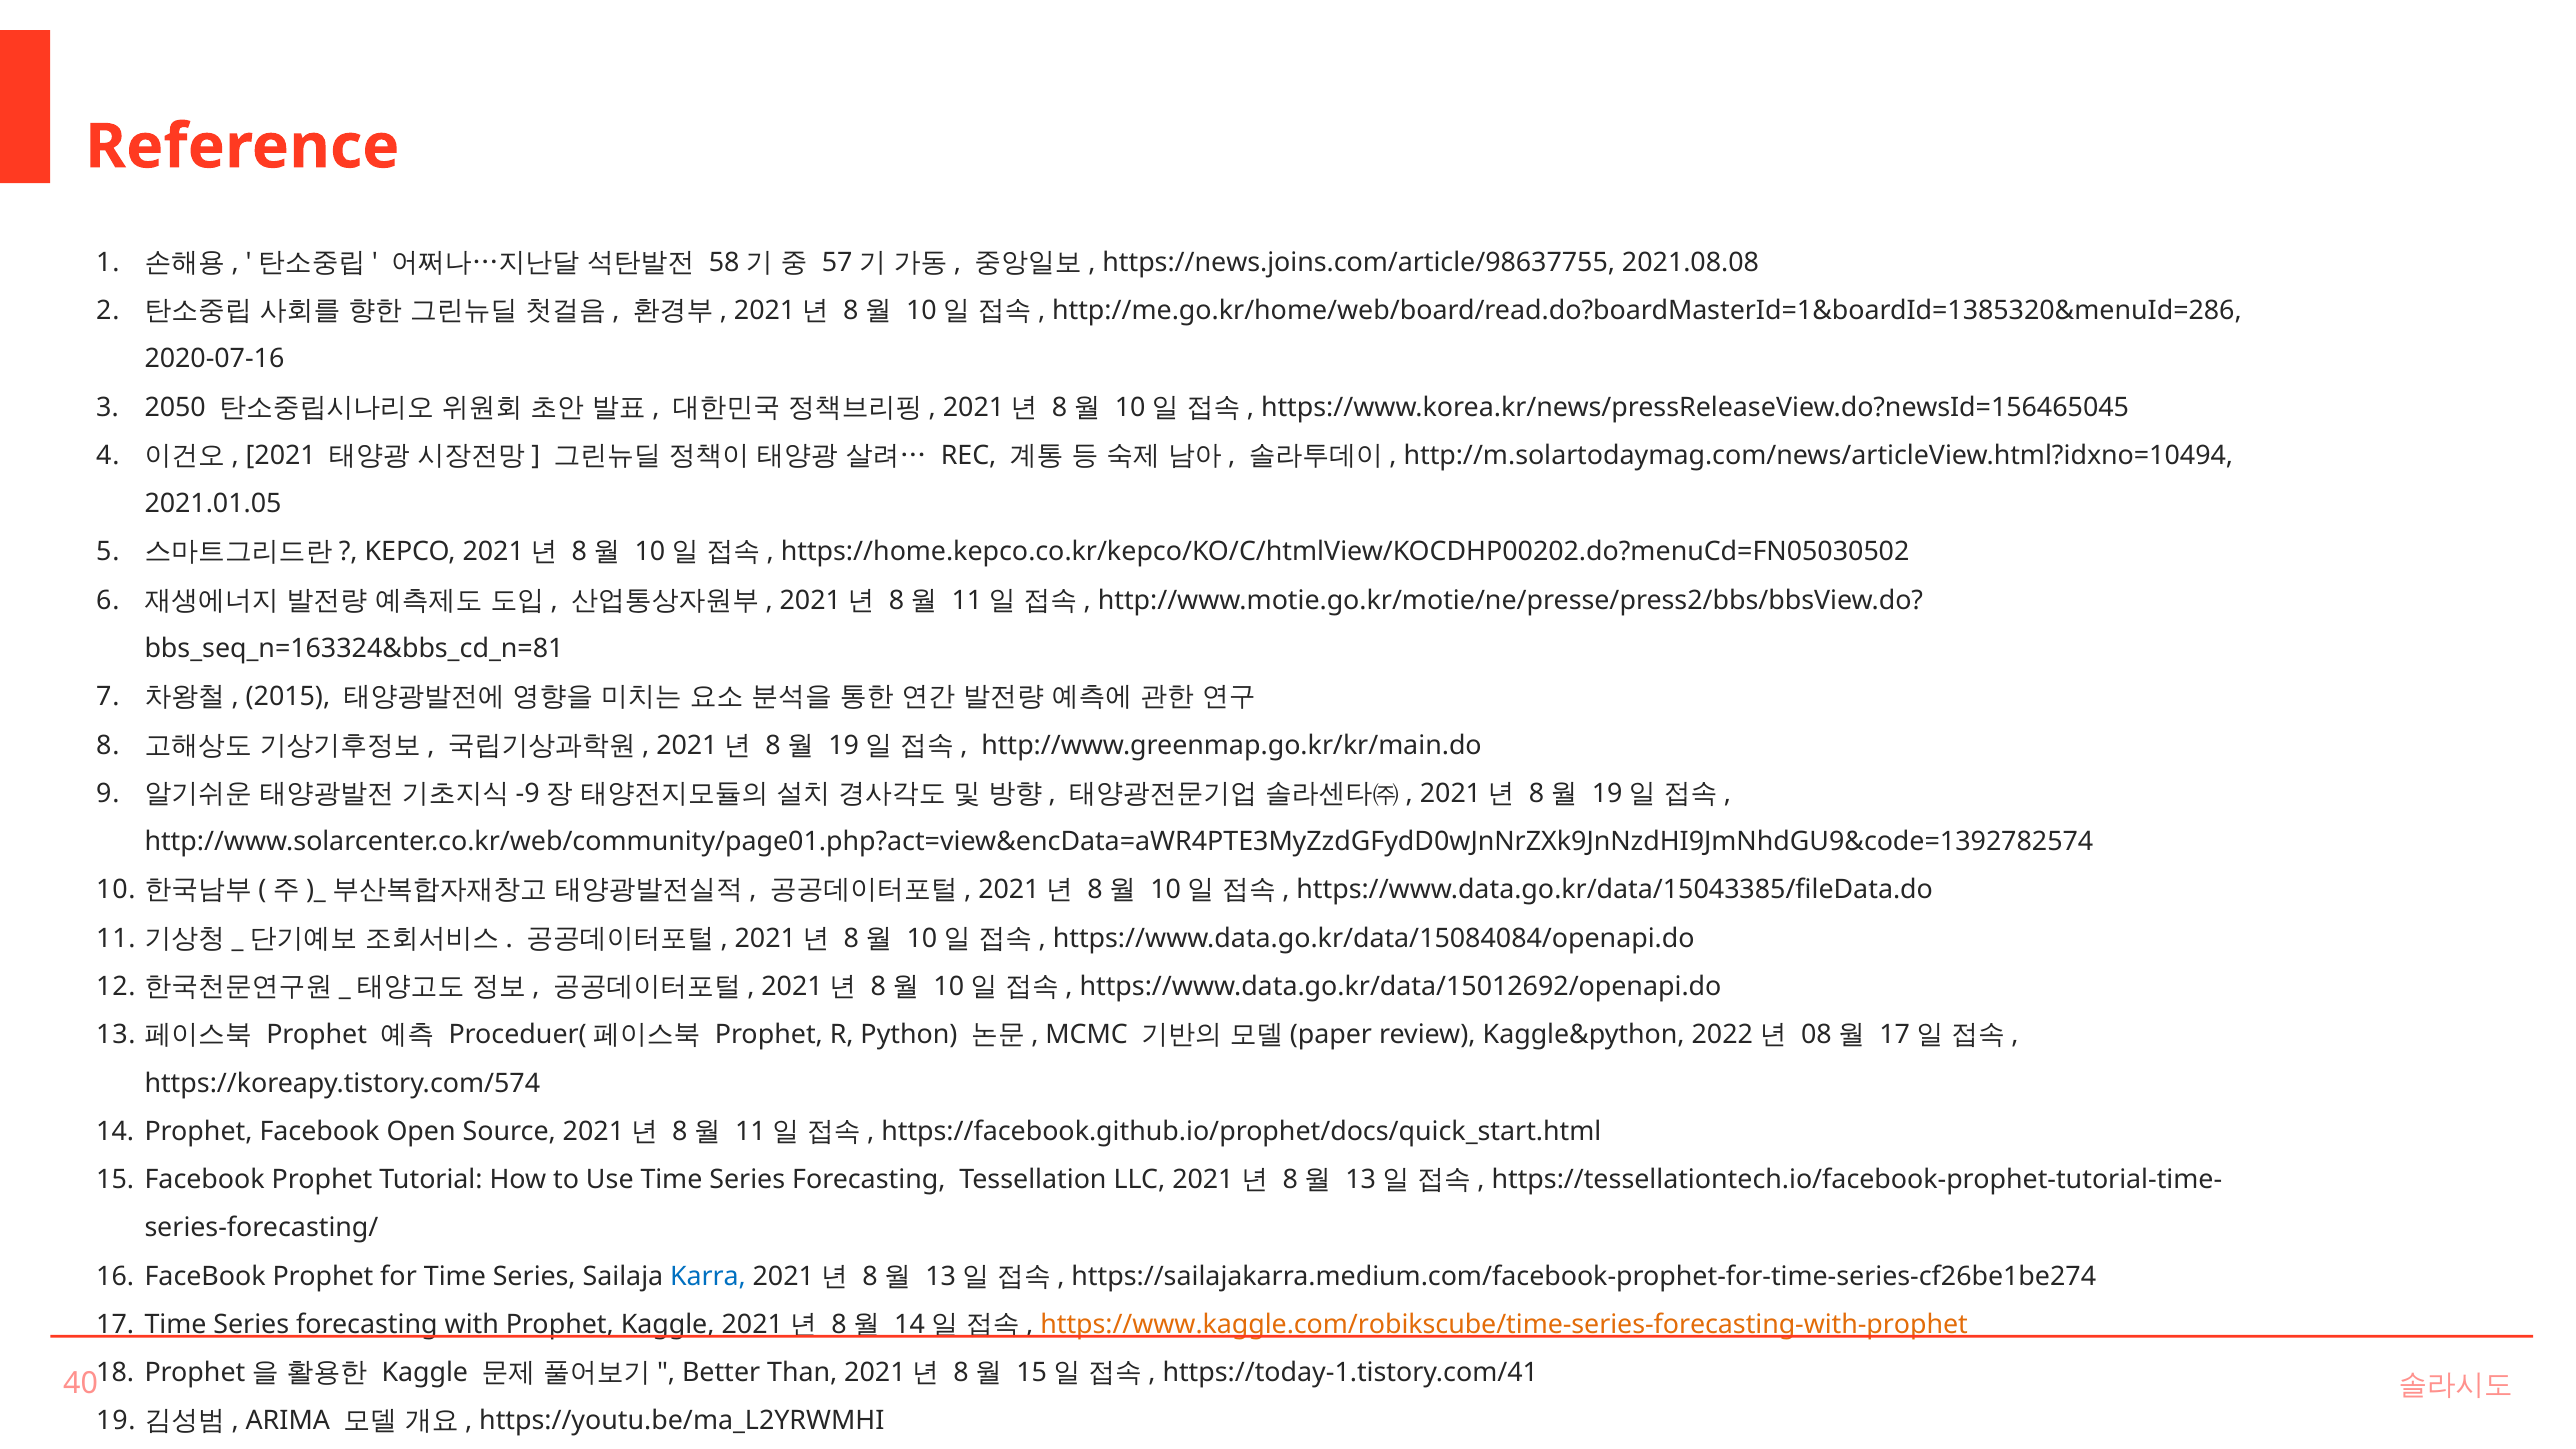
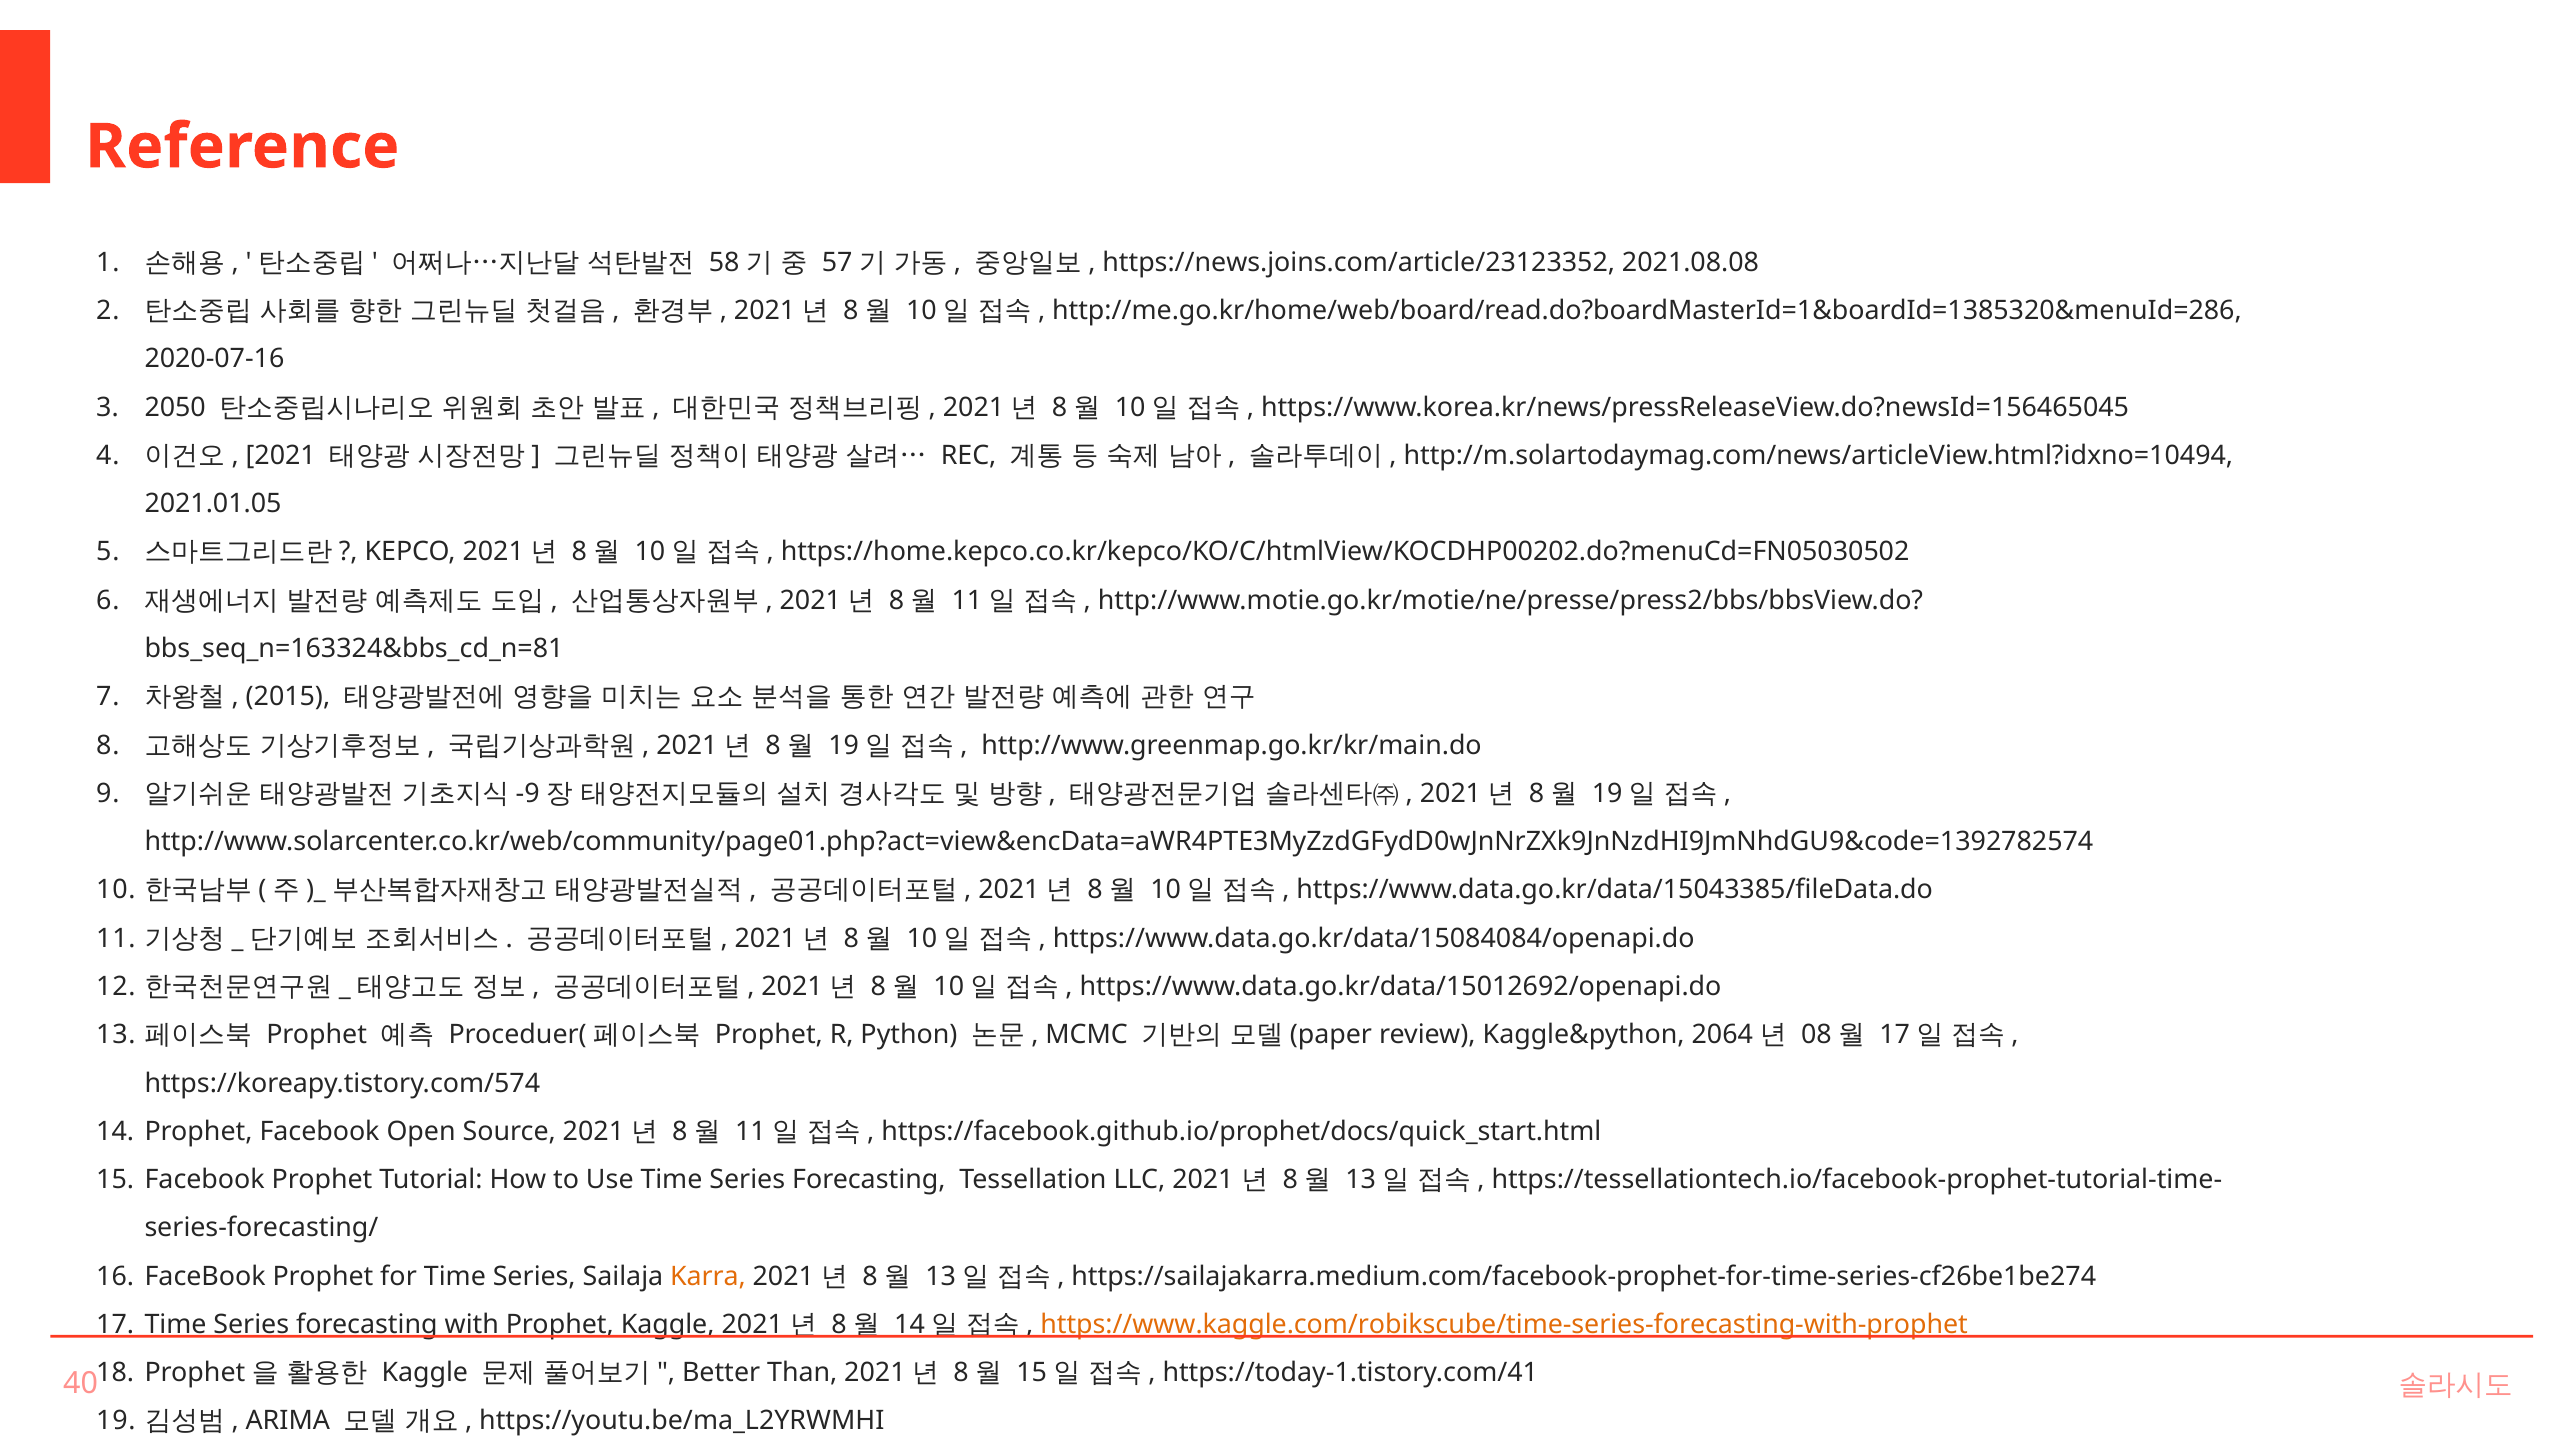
https://news.joins.com/article/98637755: https://news.joins.com/article/98637755 -> https://news.joins.com/article/23123352
2022: 2022 -> 2064
Karra colour: blue -> orange
